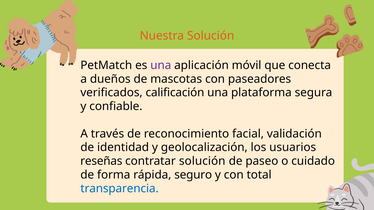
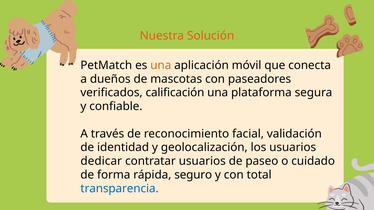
una at (161, 65) colour: purple -> orange
reseñas: reseñas -> dedicar
contratar solución: solución -> usuarios
